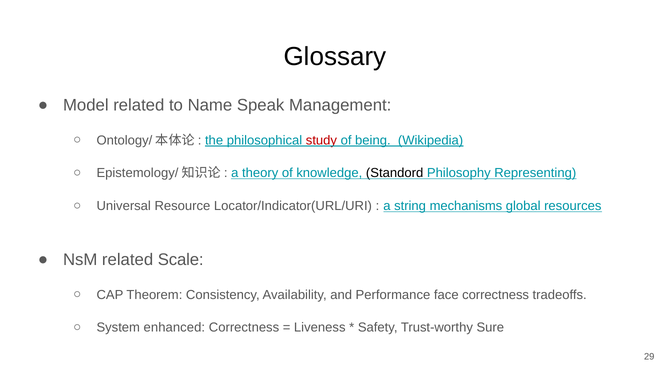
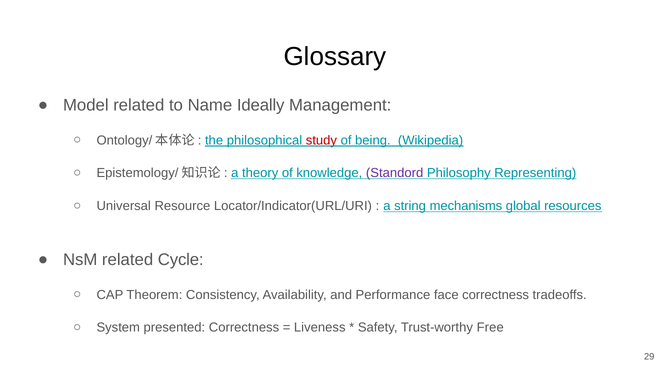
Speak: Speak -> Ideally
Standord colour: black -> purple
Scale: Scale -> Cycle
enhanced: enhanced -> presented
Sure: Sure -> Free
